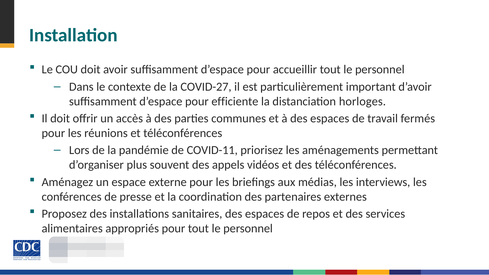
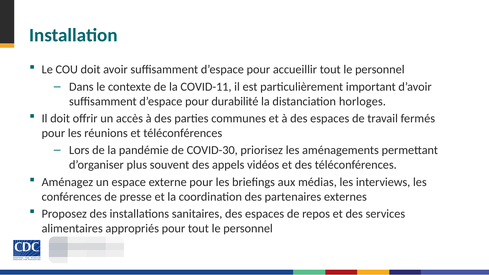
COVID-27: COVID-27 -> COVID-11
efficiente: efficiente -> durabilité
COVID-11: COVID-11 -> COVID-30
